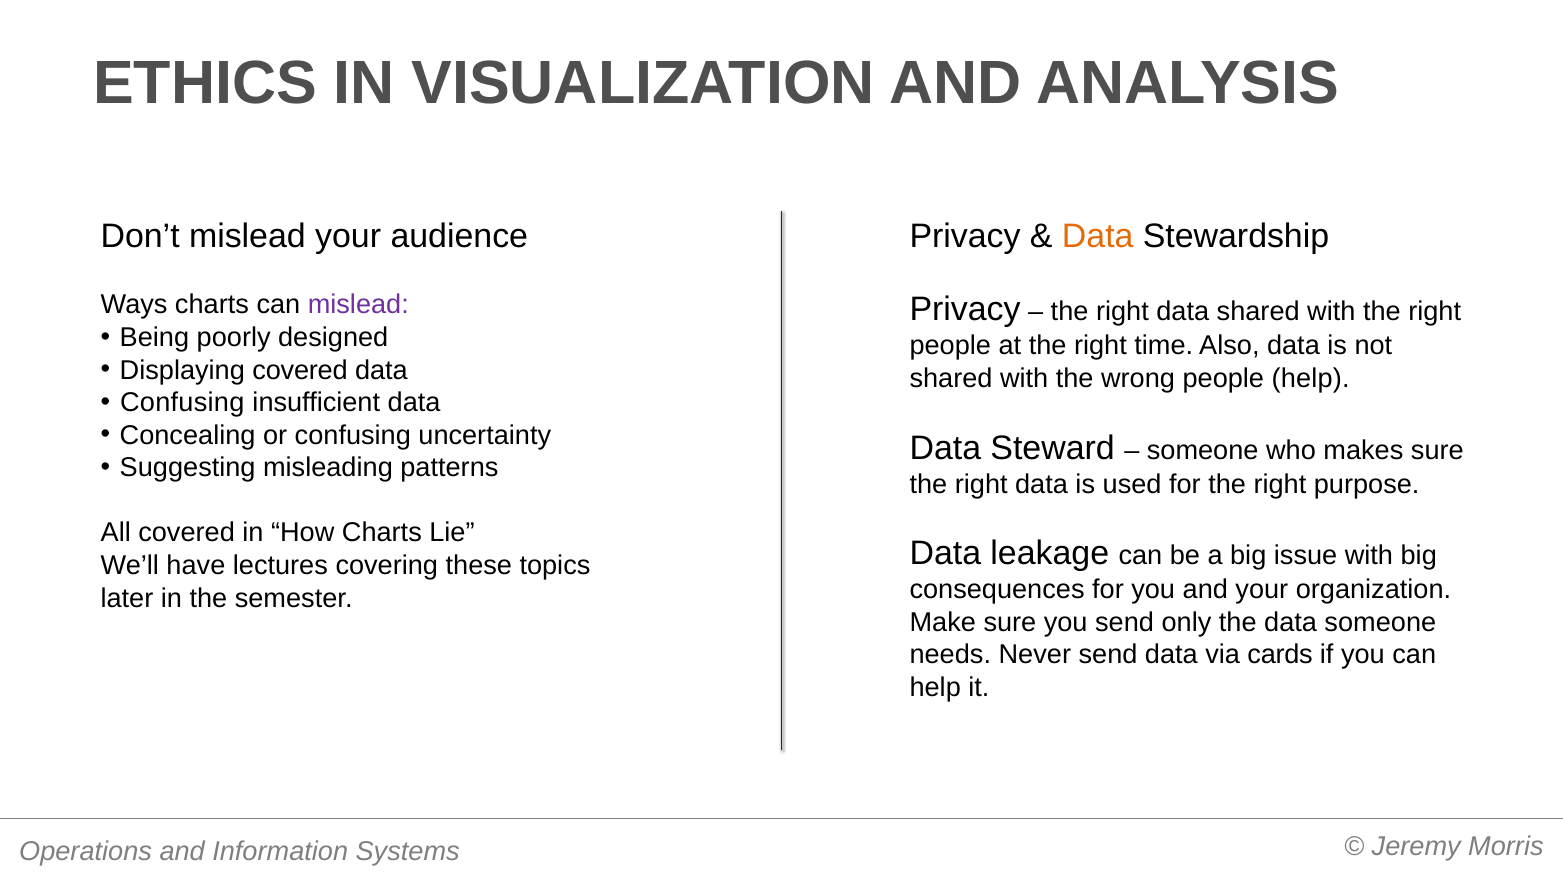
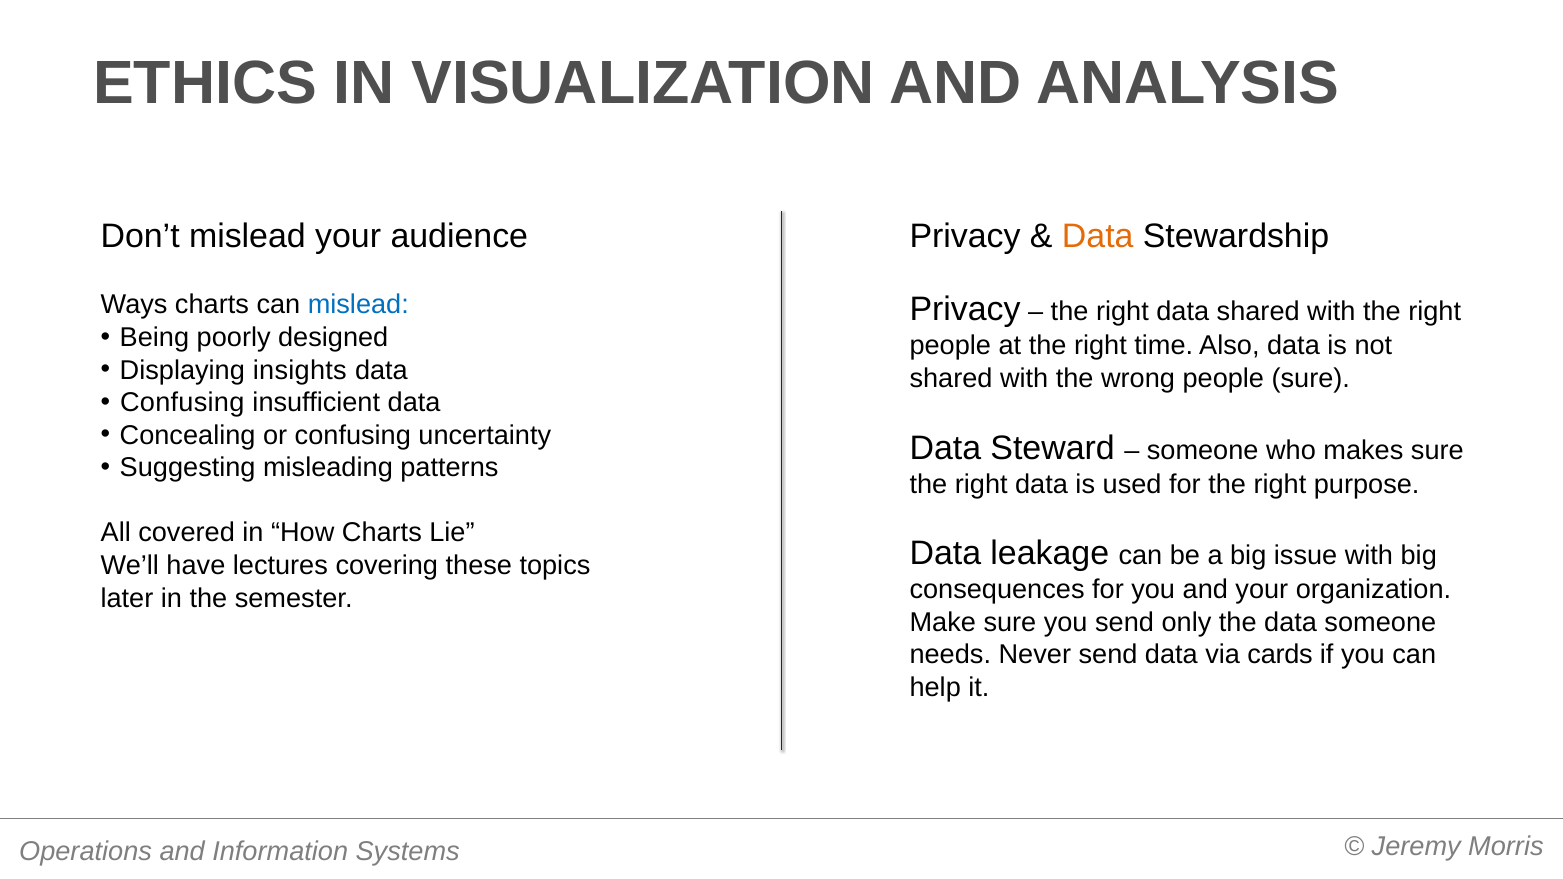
mislead at (358, 305) colour: purple -> blue
Displaying covered: covered -> insights
people help: help -> sure
